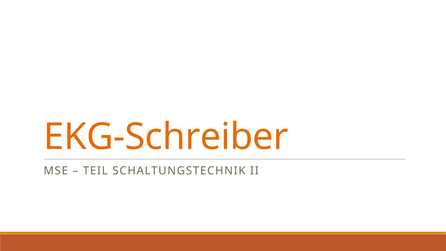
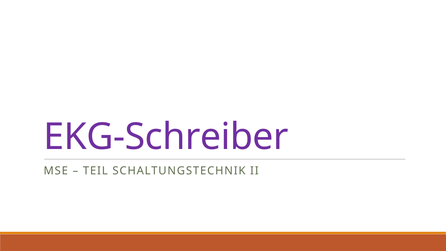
EKG-Schreiber colour: orange -> purple
